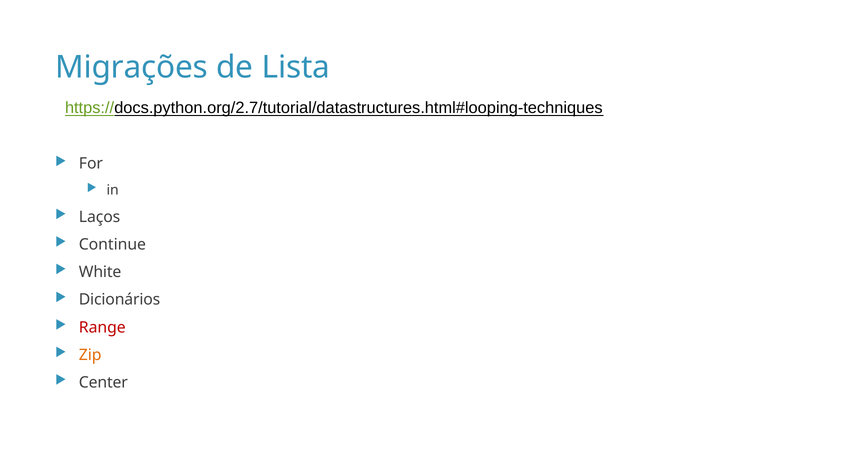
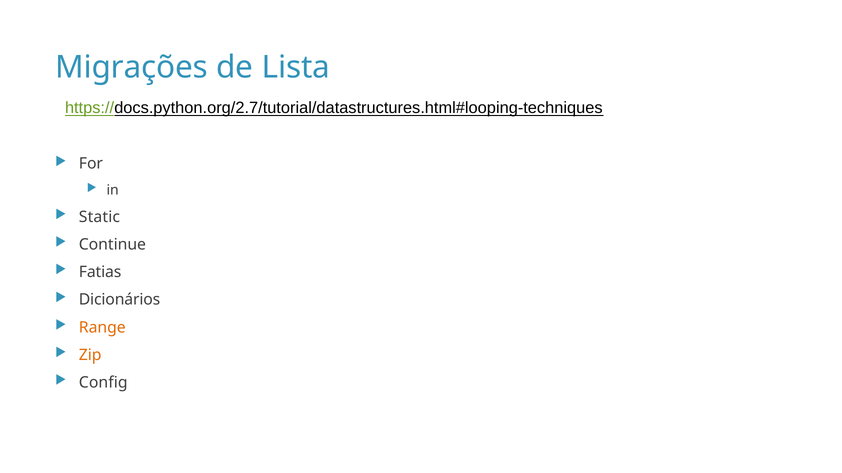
Laços: Laços -> Static
White: White -> Fatias
Range colour: red -> orange
Center: Center -> Config
